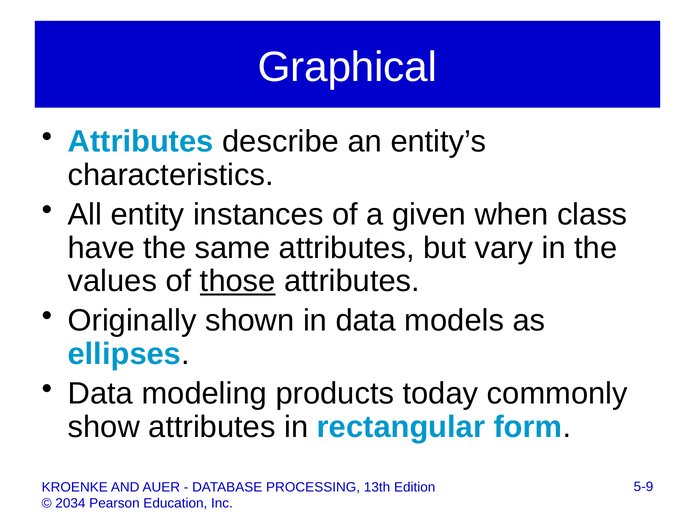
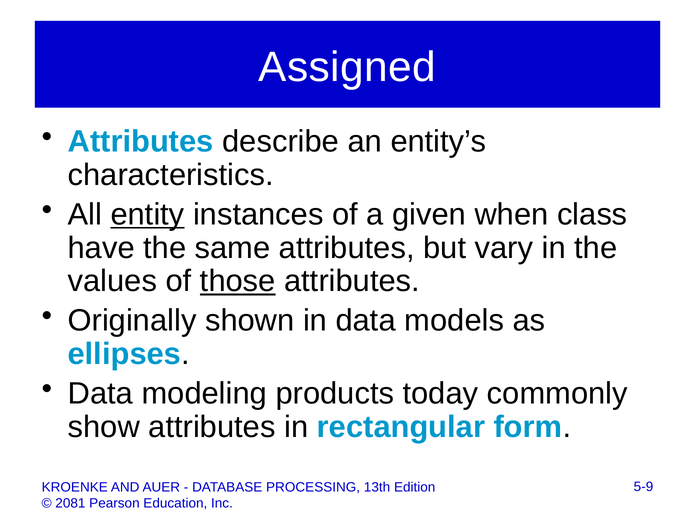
Graphical: Graphical -> Assigned
entity underline: none -> present
2034: 2034 -> 2081
